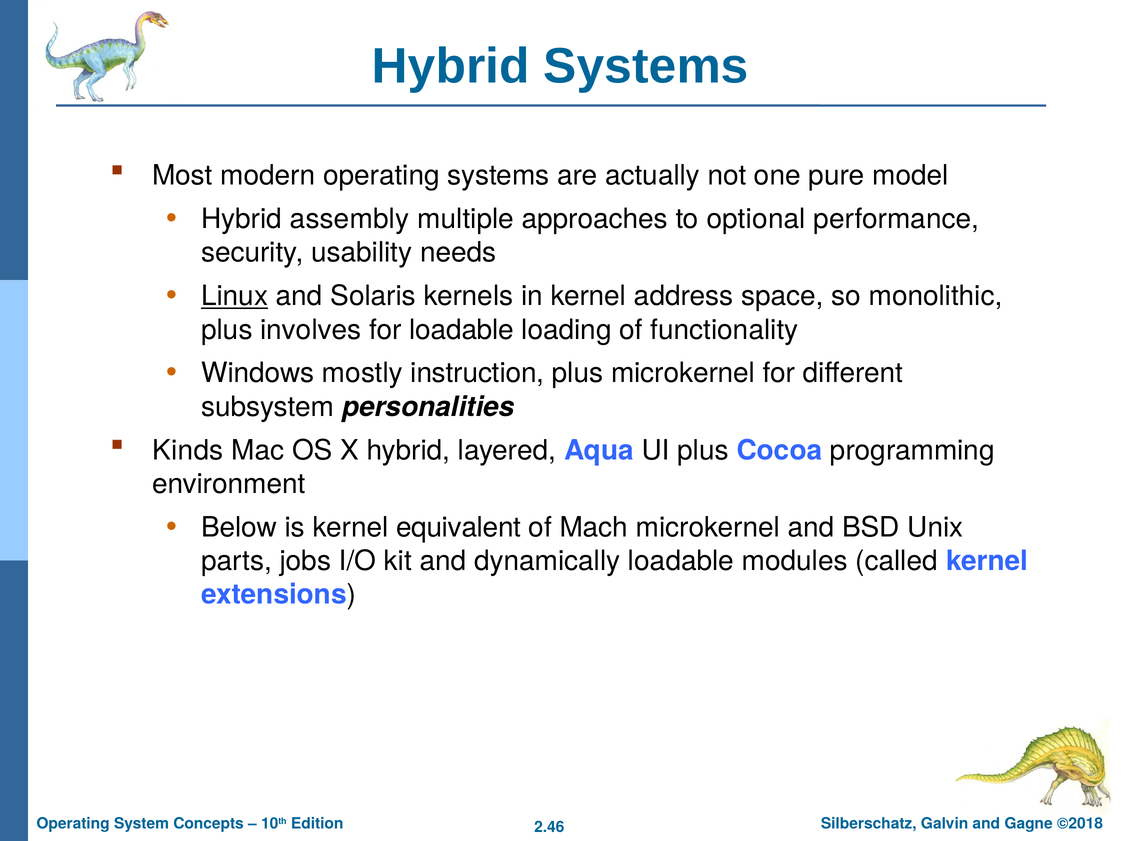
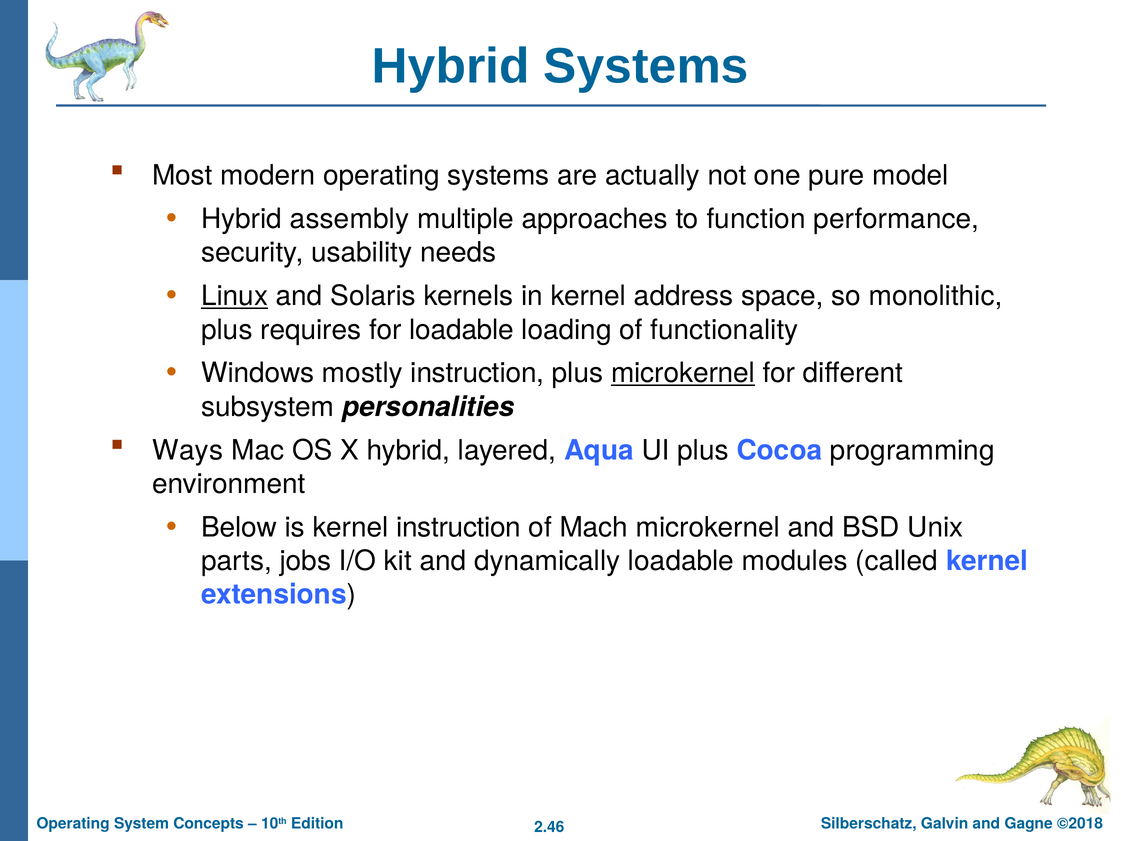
optional: optional -> function
involves: involves -> requires
microkernel at (683, 373) underline: none -> present
Kinds: Kinds -> Ways
kernel equivalent: equivalent -> instruction
